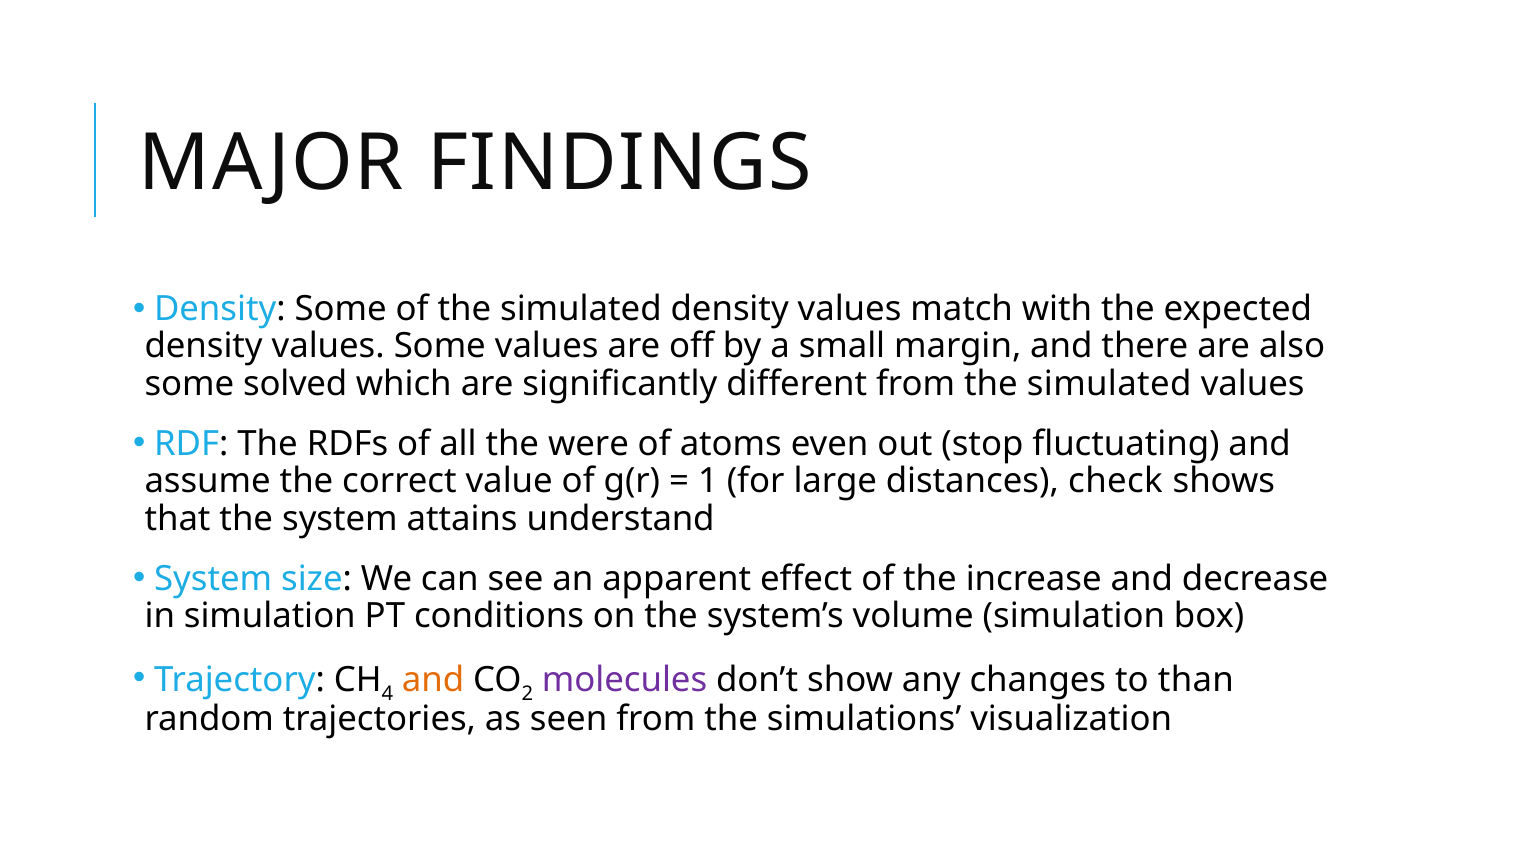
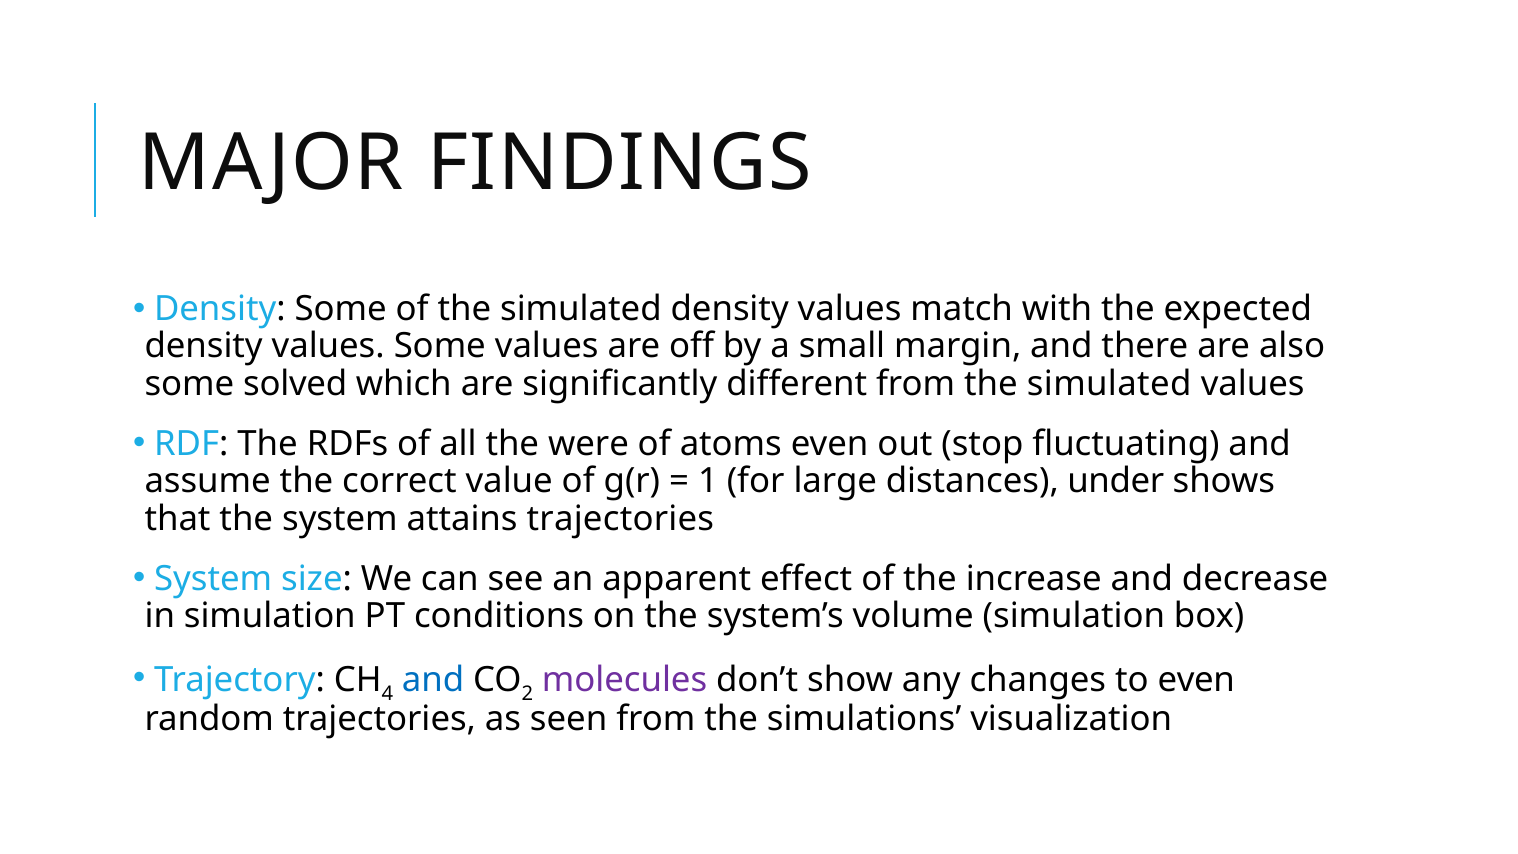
check: check -> under
attains understand: understand -> trajectories
and at (433, 680) colour: orange -> blue
to than: than -> even
